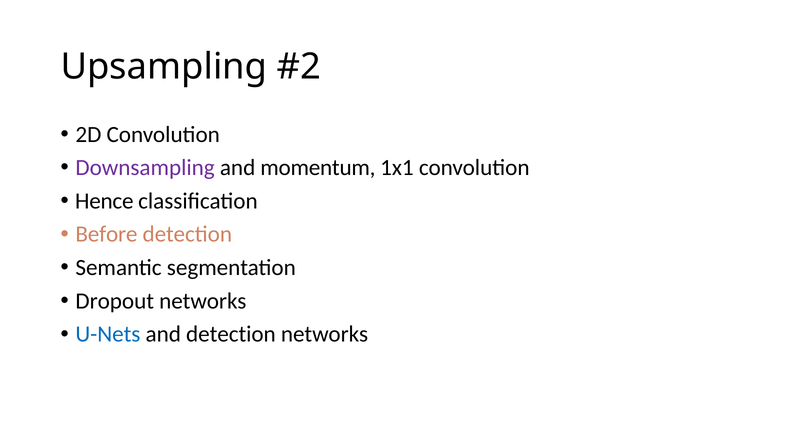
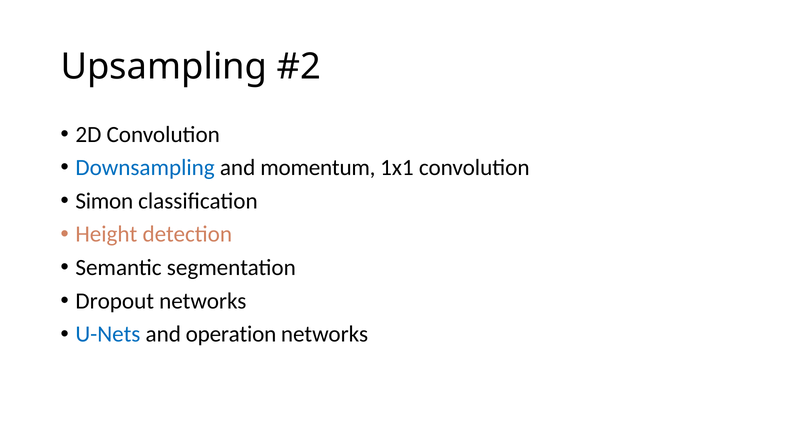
Downsampling colour: purple -> blue
Hence: Hence -> Simon
Before: Before -> Height
and detection: detection -> operation
